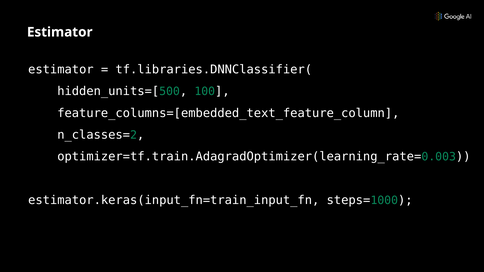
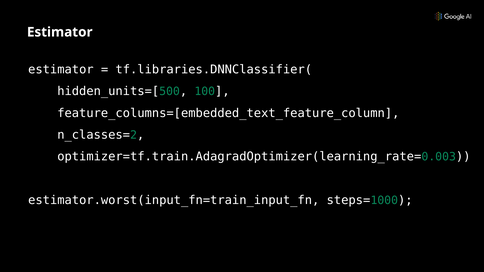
estimator.keras(input_fn=train_input_fn: estimator.keras(input_fn=train_input_fn -> estimator.worst(input_fn=train_input_fn
